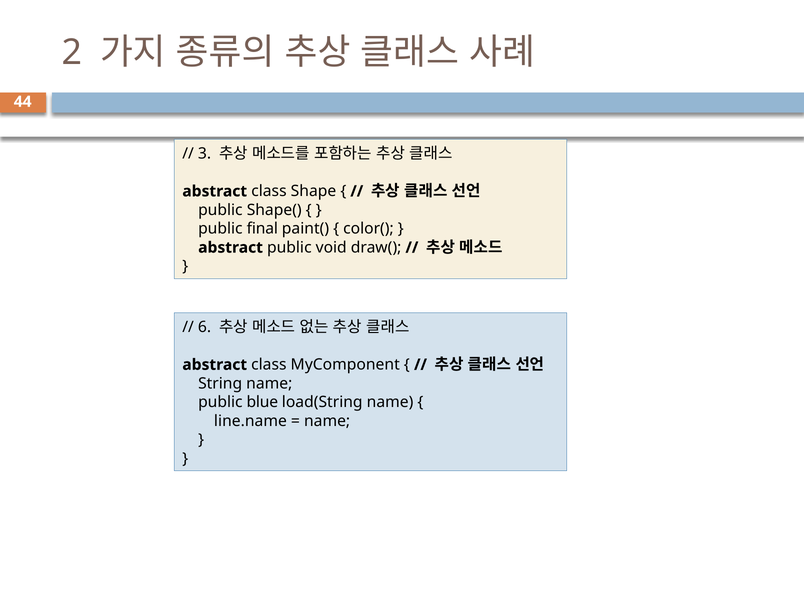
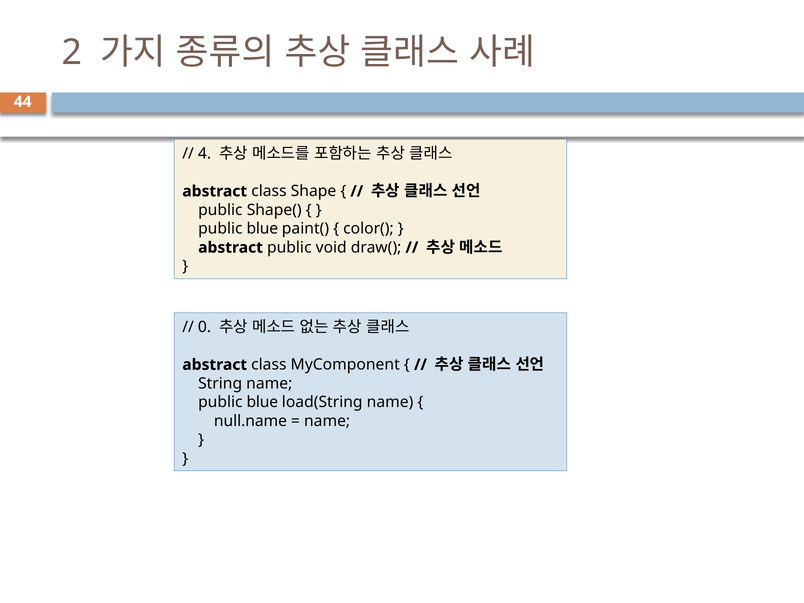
3: 3 -> 4
final at (262, 229): final -> blue
6: 6 -> 0
line.name: line.name -> null.name
